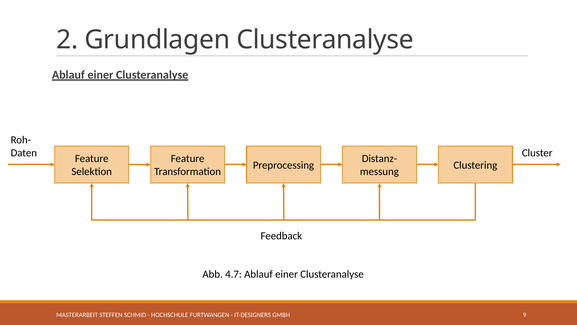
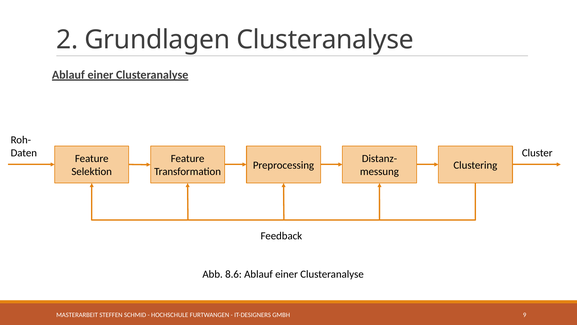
4.7: 4.7 -> 8.6
